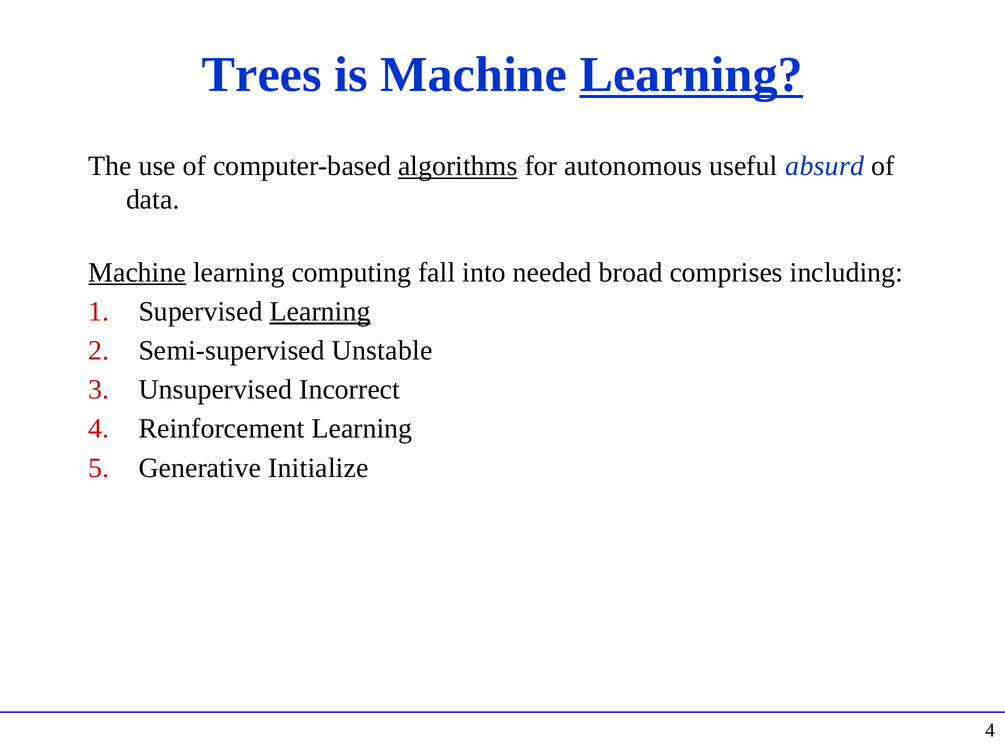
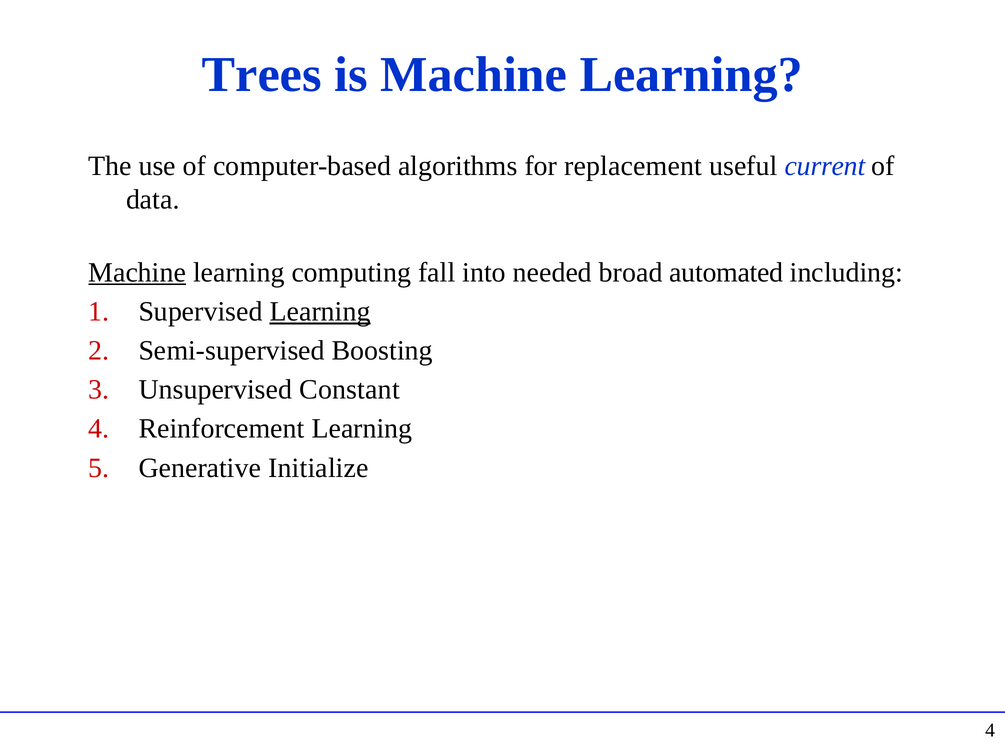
Learning at (691, 75) underline: present -> none
algorithms underline: present -> none
autonomous: autonomous -> replacement
absurd: absurd -> current
comprises: comprises -> automated
Unstable: Unstable -> Boosting
Incorrect: Incorrect -> Constant
